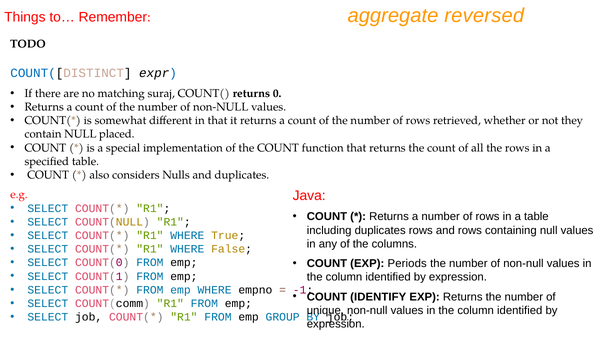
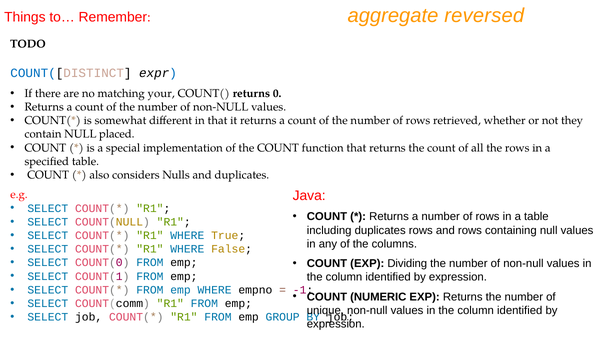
suraj: suraj -> your
Periods: Periods -> Dividing
IDENTIFY: IDENTIFY -> NUMERIC
